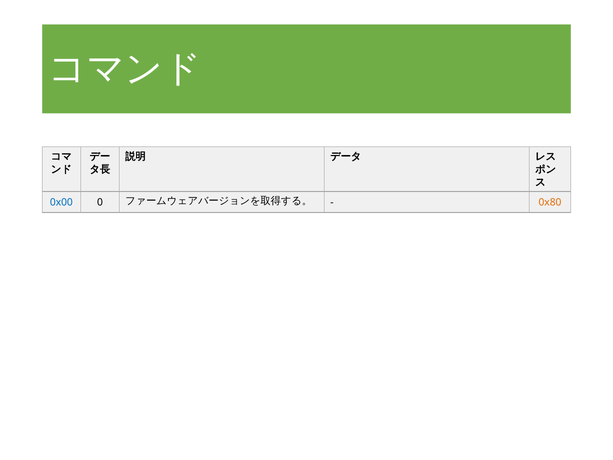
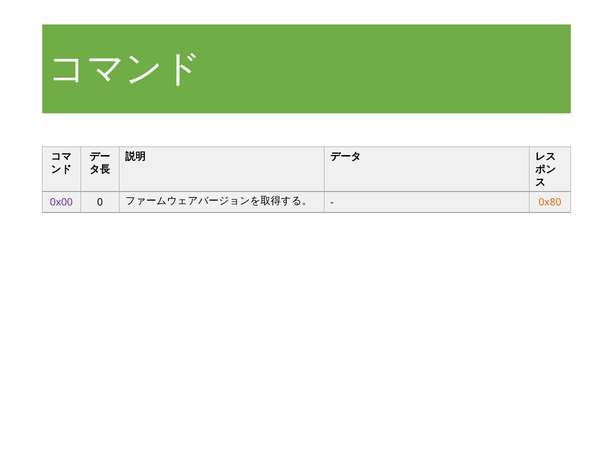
0x00 colour: blue -> purple
